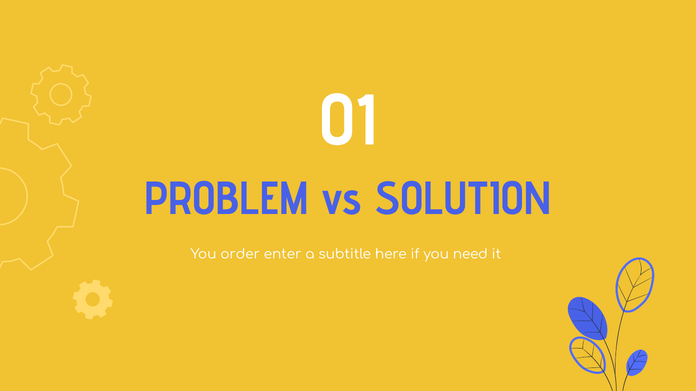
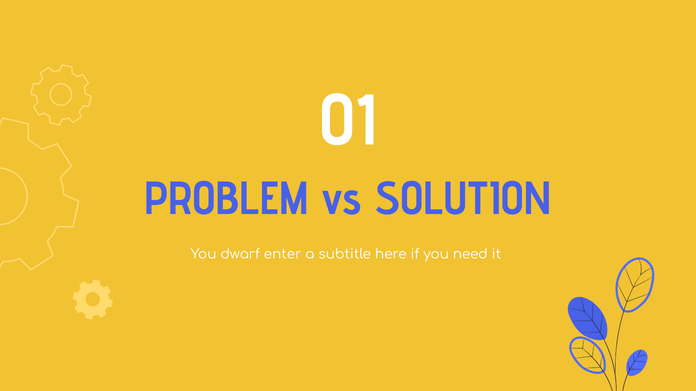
order: order -> dwarf
